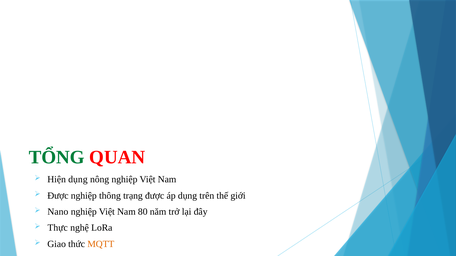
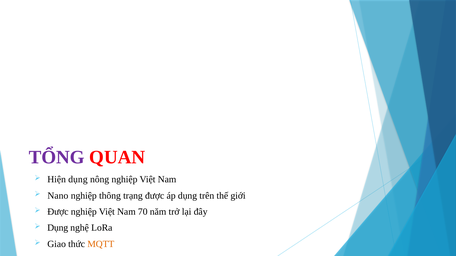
TỔNG colour: green -> purple
Được at (58, 196): Được -> Nano
Nano at (58, 212): Nano -> Được
80: 80 -> 70
Thực at (58, 228): Thực -> Dụng
